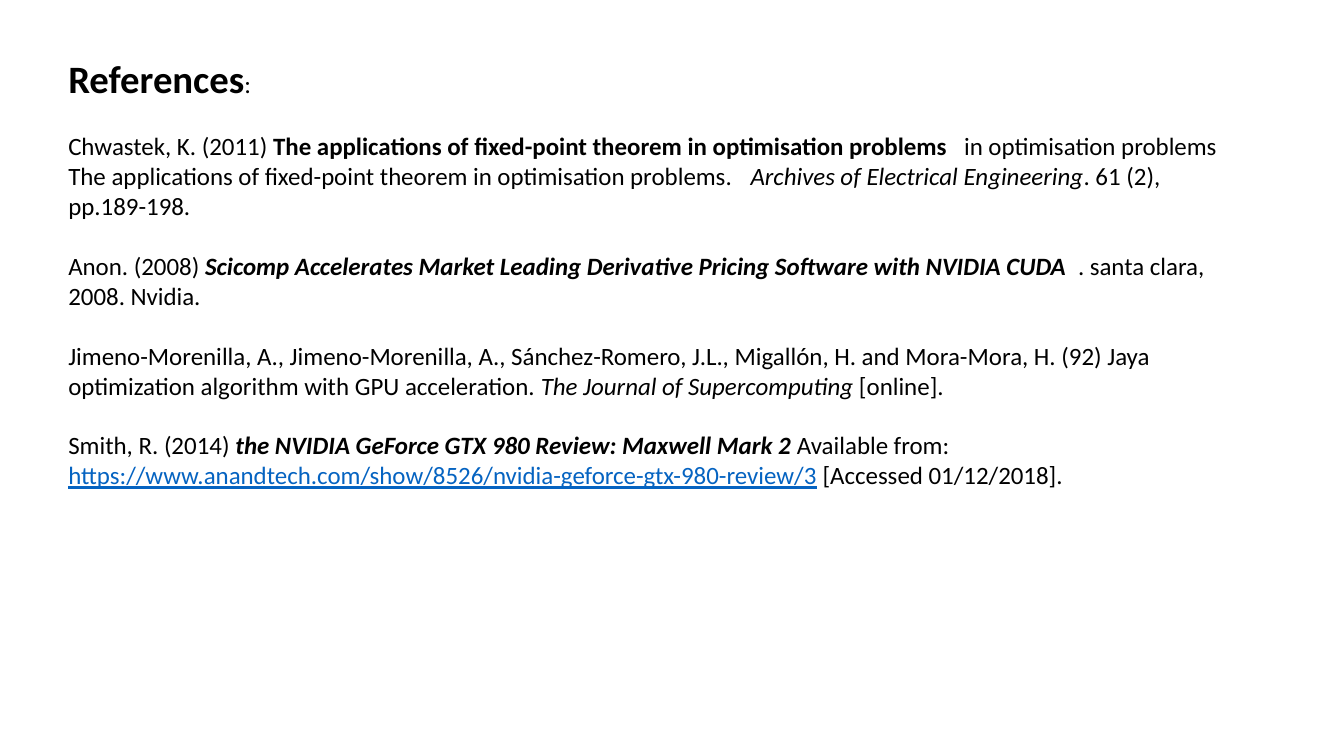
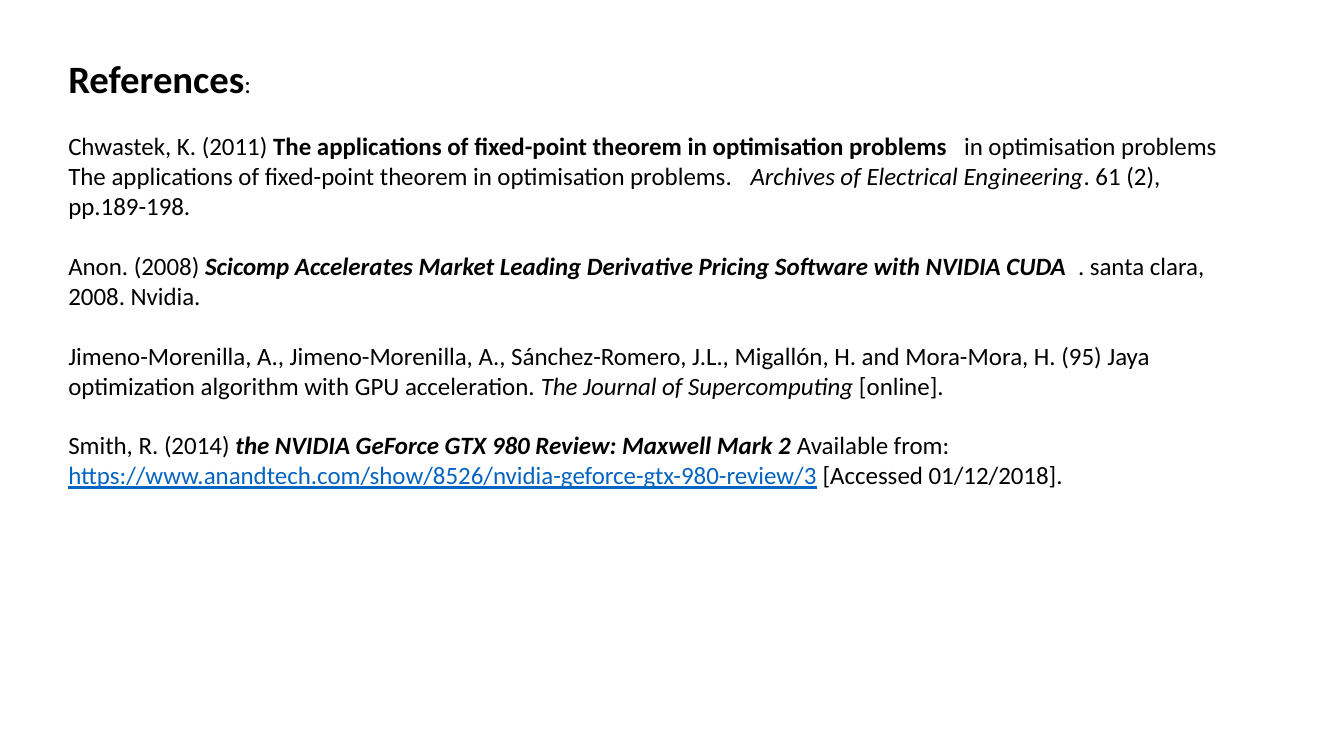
92: 92 -> 95
